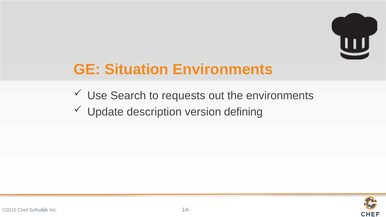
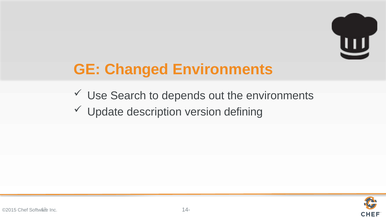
Situation: Situation -> Changed
requests: requests -> depends
